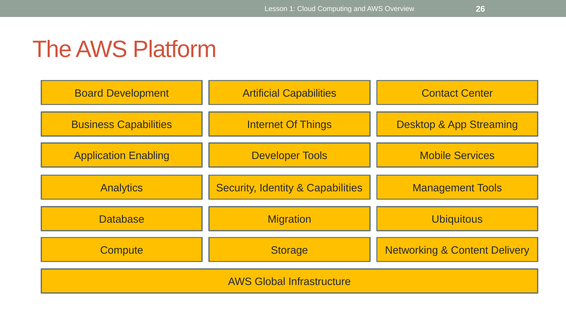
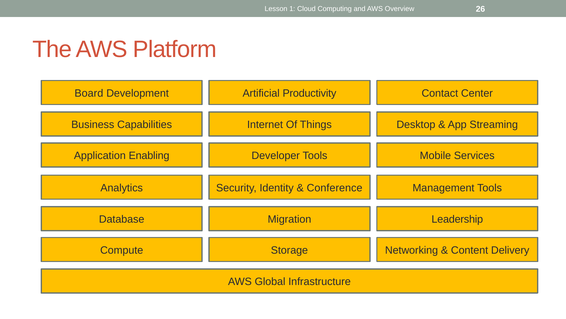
Artificial Capabilities: Capabilities -> Productivity
Capabilities at (335, 188): Capabilities -> Conference
Ubiquitous: Ubiquitous -> Leadership
